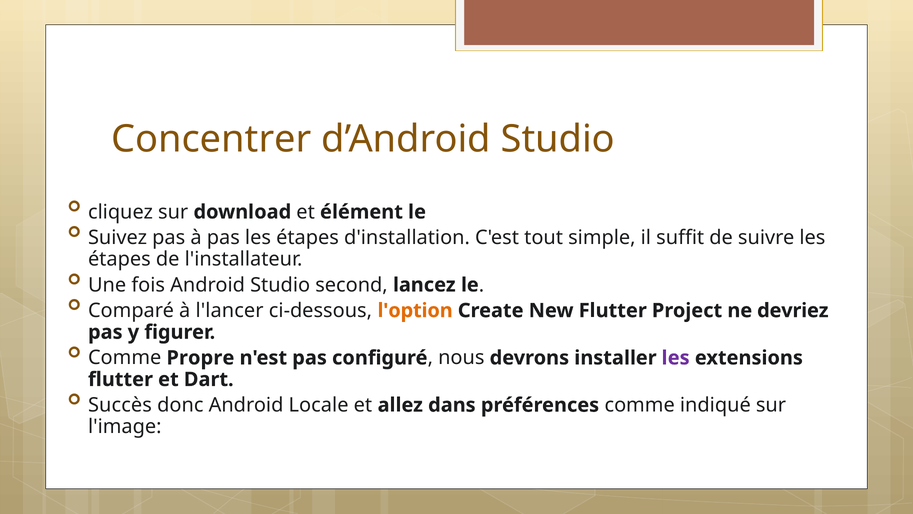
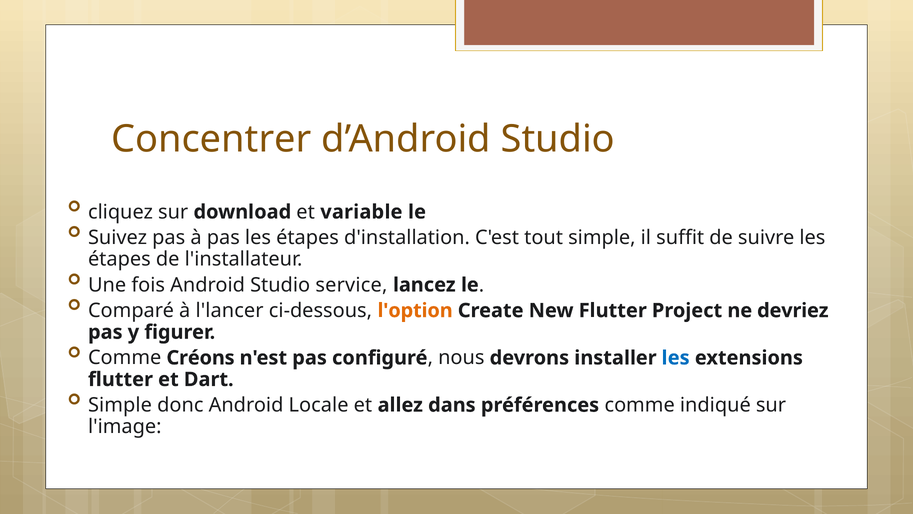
élément: élément -> variable
second: second -> service
Propre: Propre -> Créons
les at (676, 358) colour: purple -> blue
Succès at (120, 405): Succès -> Simple
